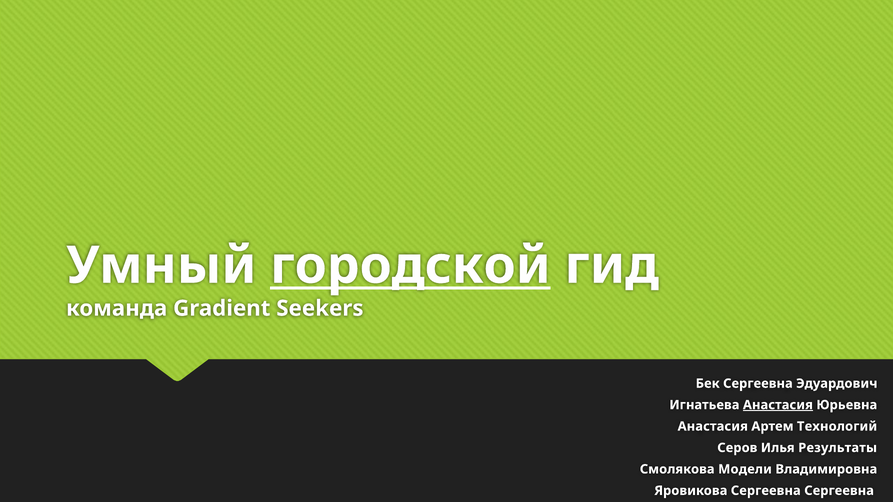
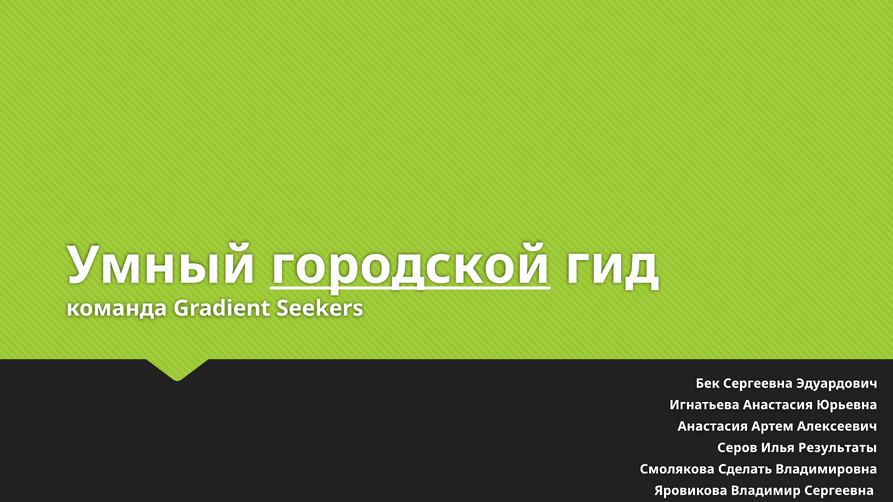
Анастасия at (778, 405) underline: present -> none
Технологий: Технологий -> Алексеевич
Модели: Модели -> Сделать
Яровикова Сергеевна: Сергеевна -> Владимир
